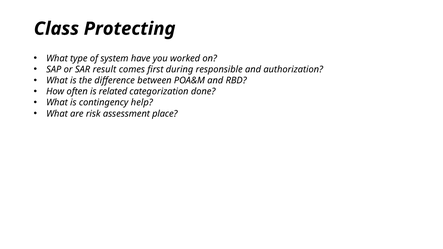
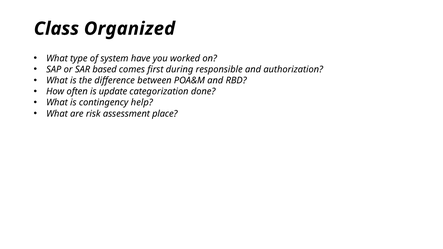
Protecting: Protecting -> Organized
result: result -> based
related: related -> update
